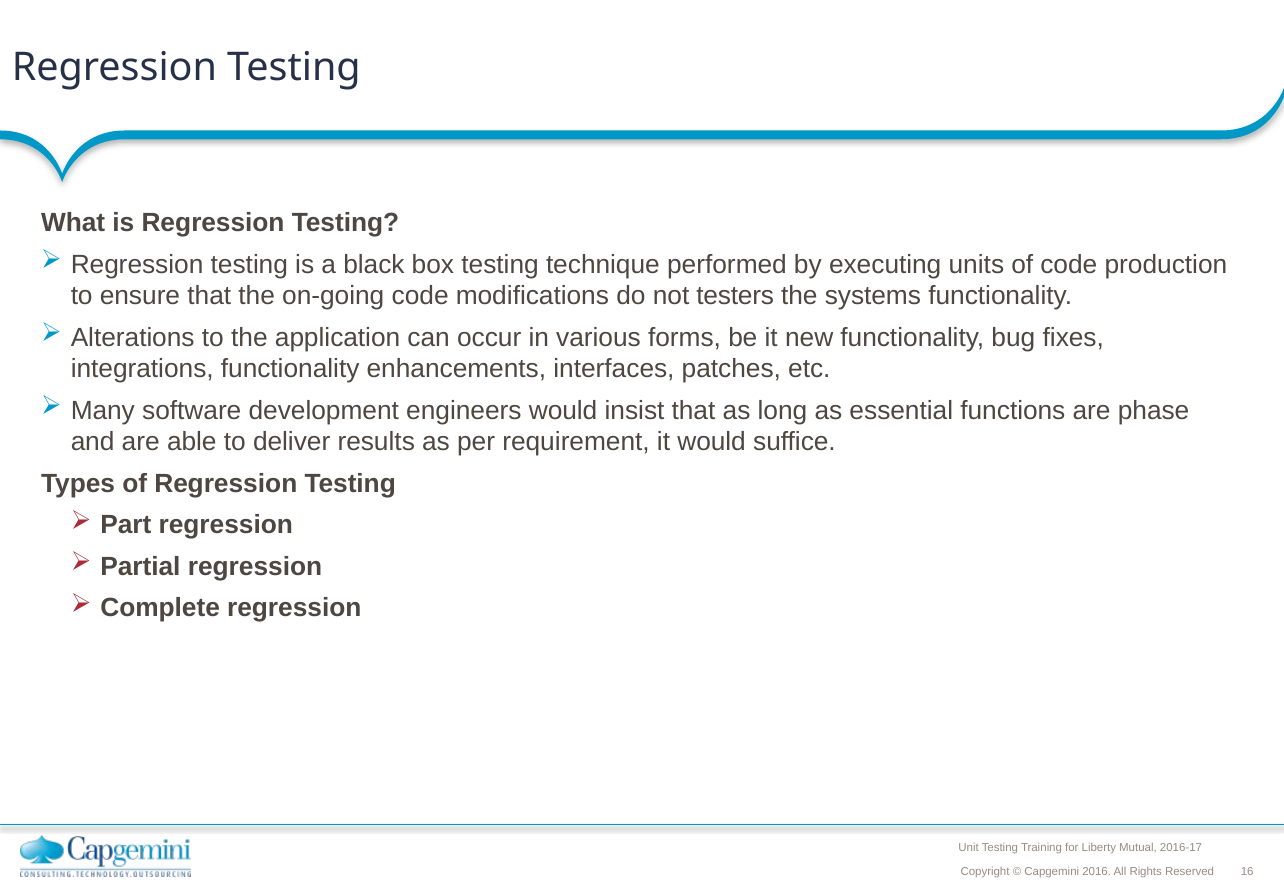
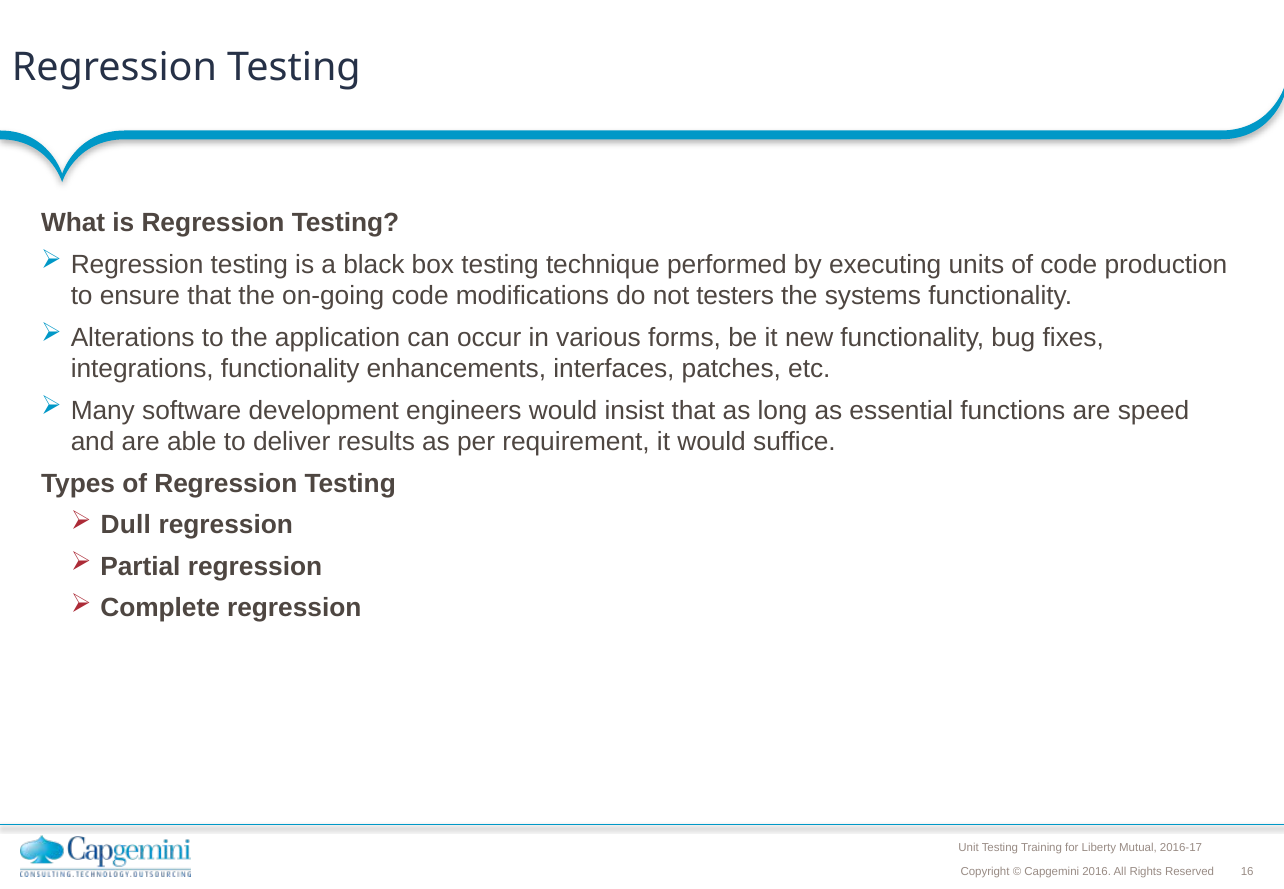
phase: phase -> speed
Part: Part -> Dull
